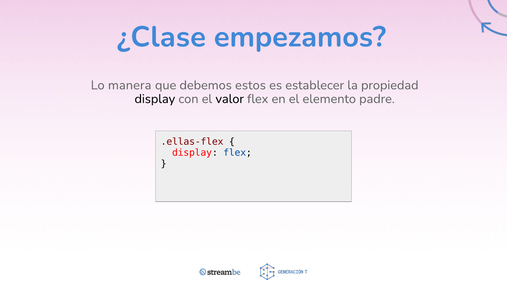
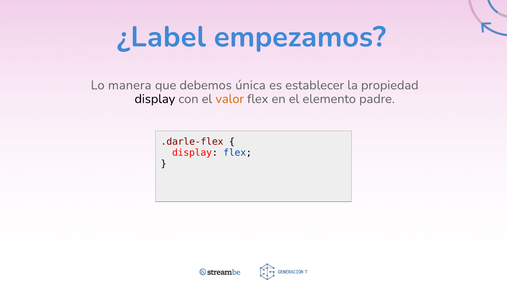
¿Clase: ¿Clase -> ¿Label
estos: estos -> única
valor colour: black -> orange
.ellas-flex: .ellas-flex -> .darle-flex
